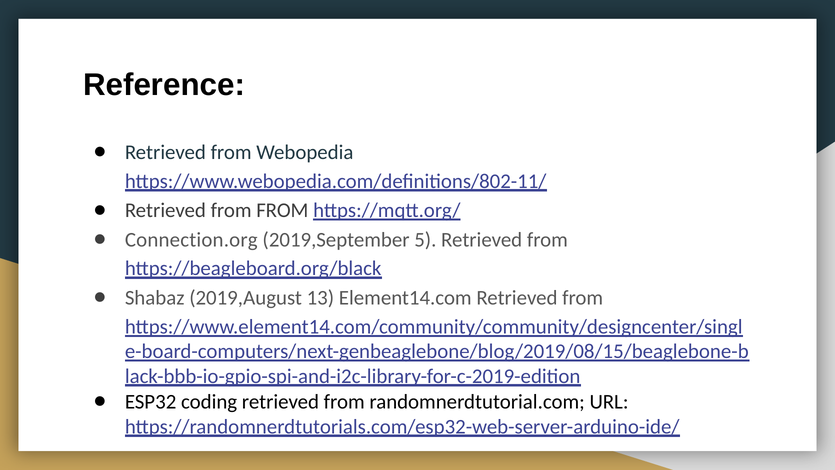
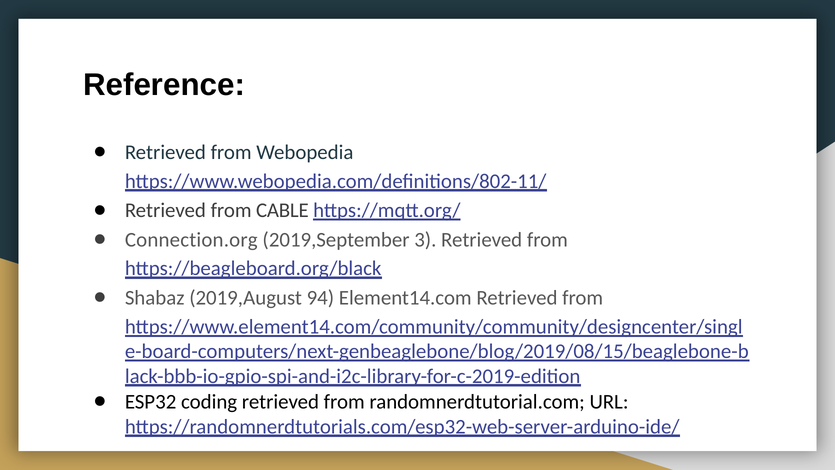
from FROM: FROM -> CABLE
5: 5 -> 3
13: 13 -> 94
